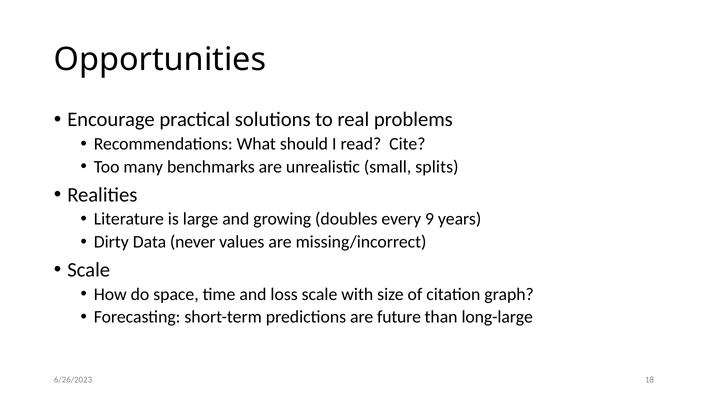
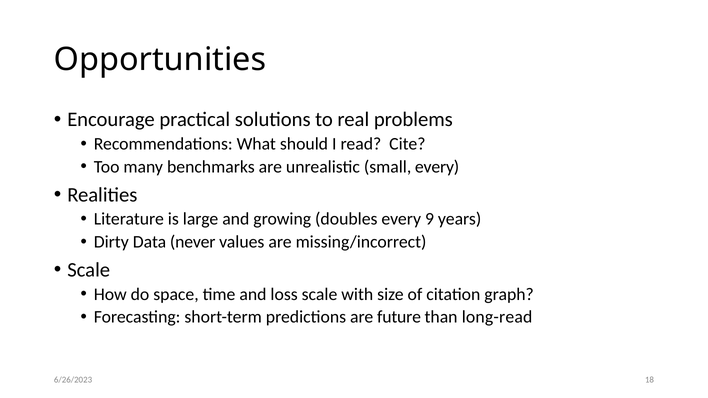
small splits: splits -> every
long-large: long-large -> long-read
